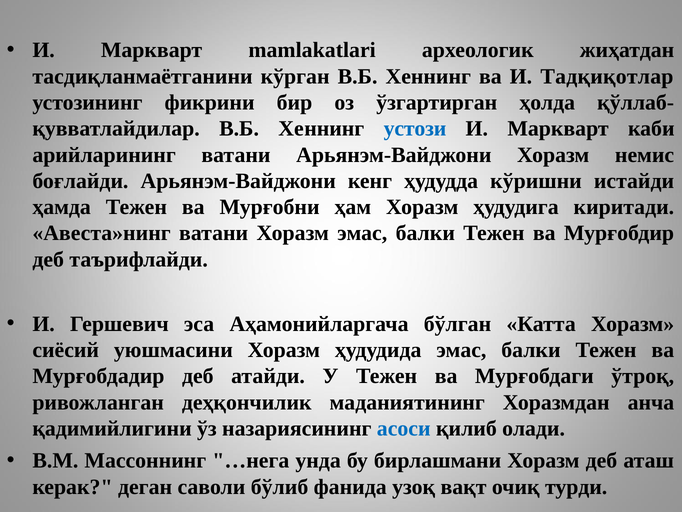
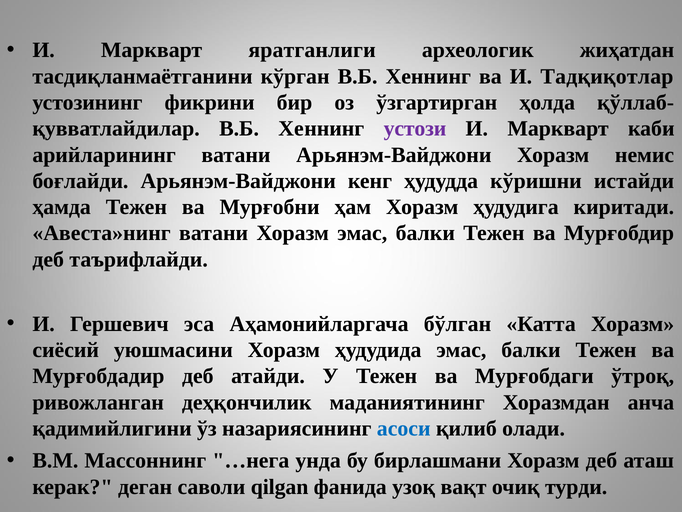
mamlakatlari: mamlakatlari -> яратганлиги
устози colour: blue -> purple
бўлиб: бўлиб -> qilgan
